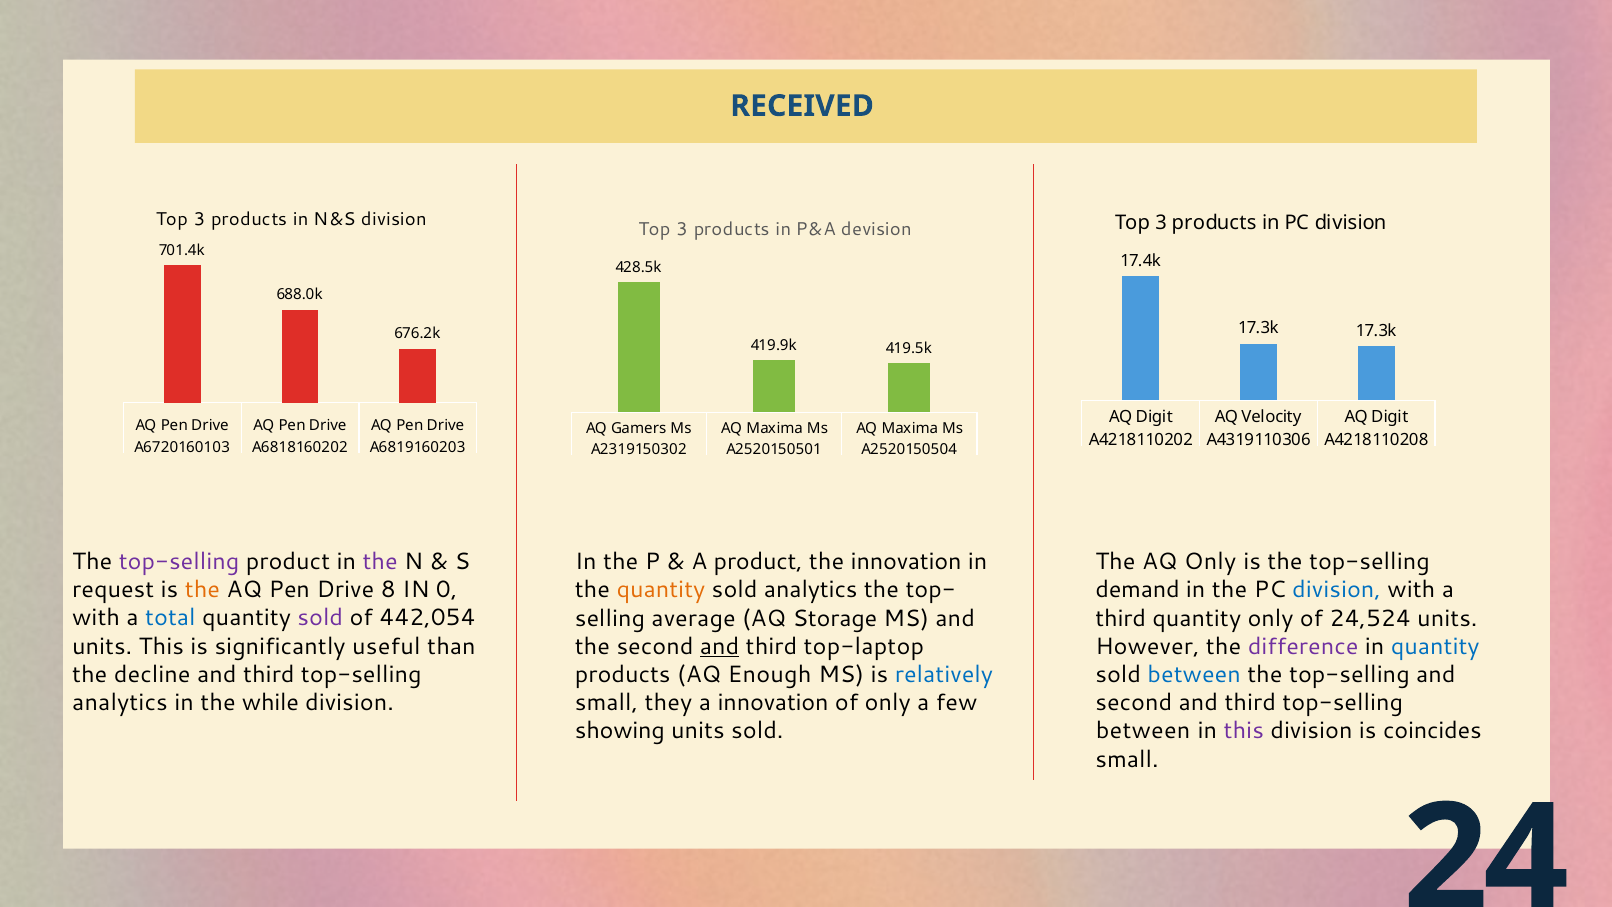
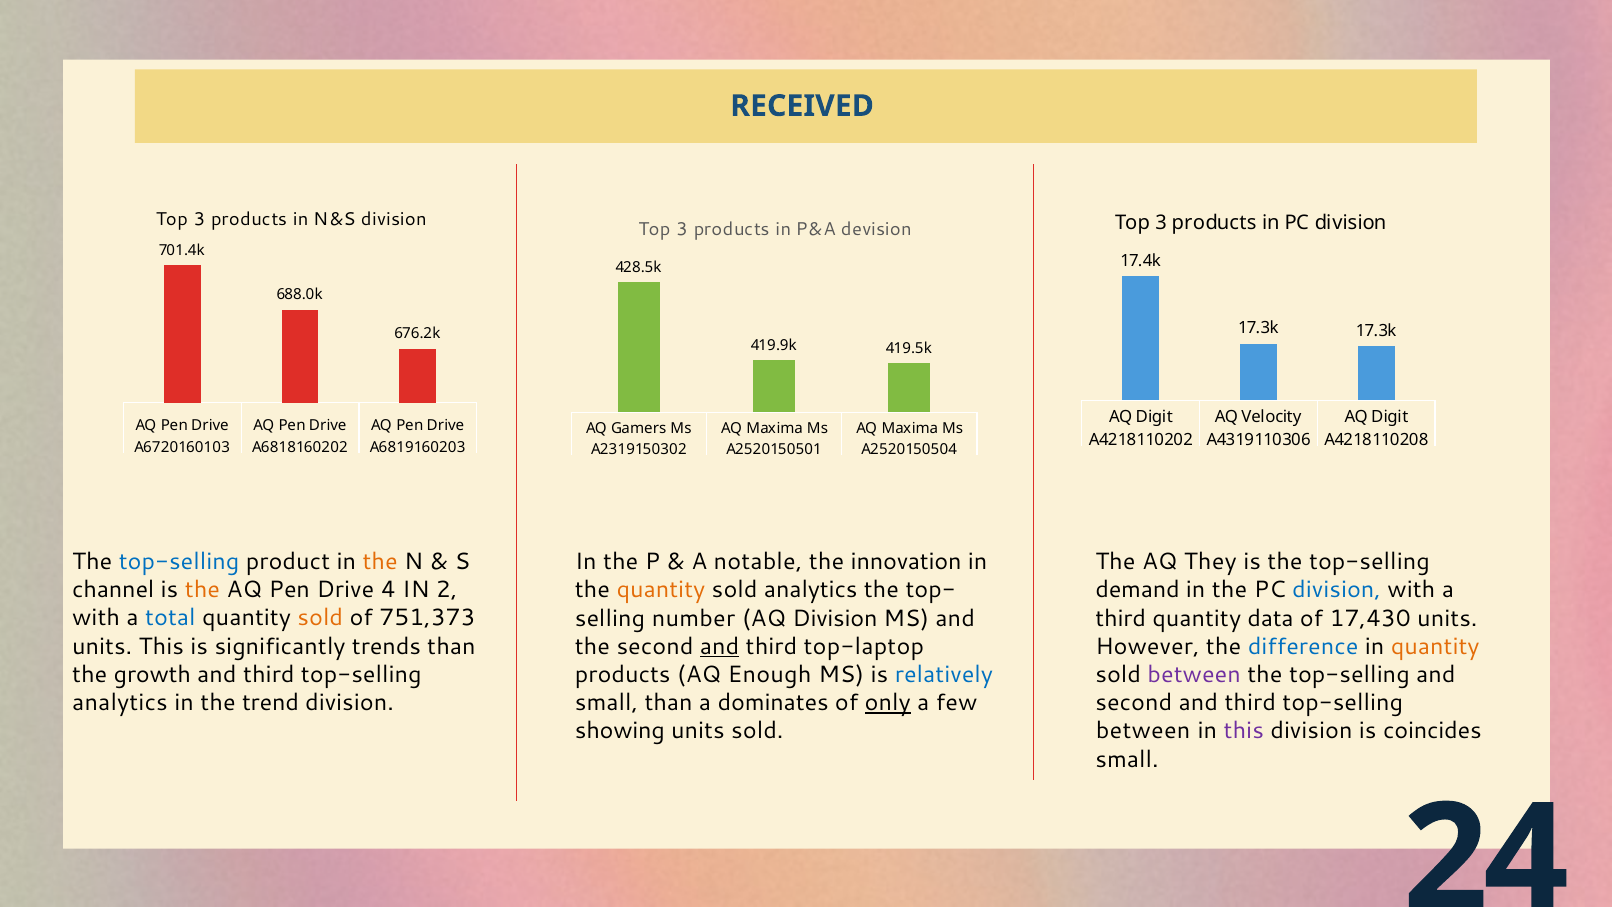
top-selling at (179, 562) colour: purple -> blue
the at (380, 562) colour: purple -> orange
A product: product -> notable
AQ Only: Only -> They
request: request -> channel
8: 8 -> 4
0: 0 -> 2
sold at (320, 618) colour: purple -> orange
442,054: 442,054 -> 751,373
average: average -> number
AQ Storage: Storage -> Division
quantity only: only -> data
24,524: 24,524 -> 17,430
useful: useful -> trends
difference colour: purple -> blue
quantity at (1435, 646) colour: blue -> orange
decline: decline -> growth
between at (1194, 675) colour: blue -> purple
while: while -> trend
small they: they -> than
a innovation: innovation -> dominates
only at (888, 703) underline: none -> present
